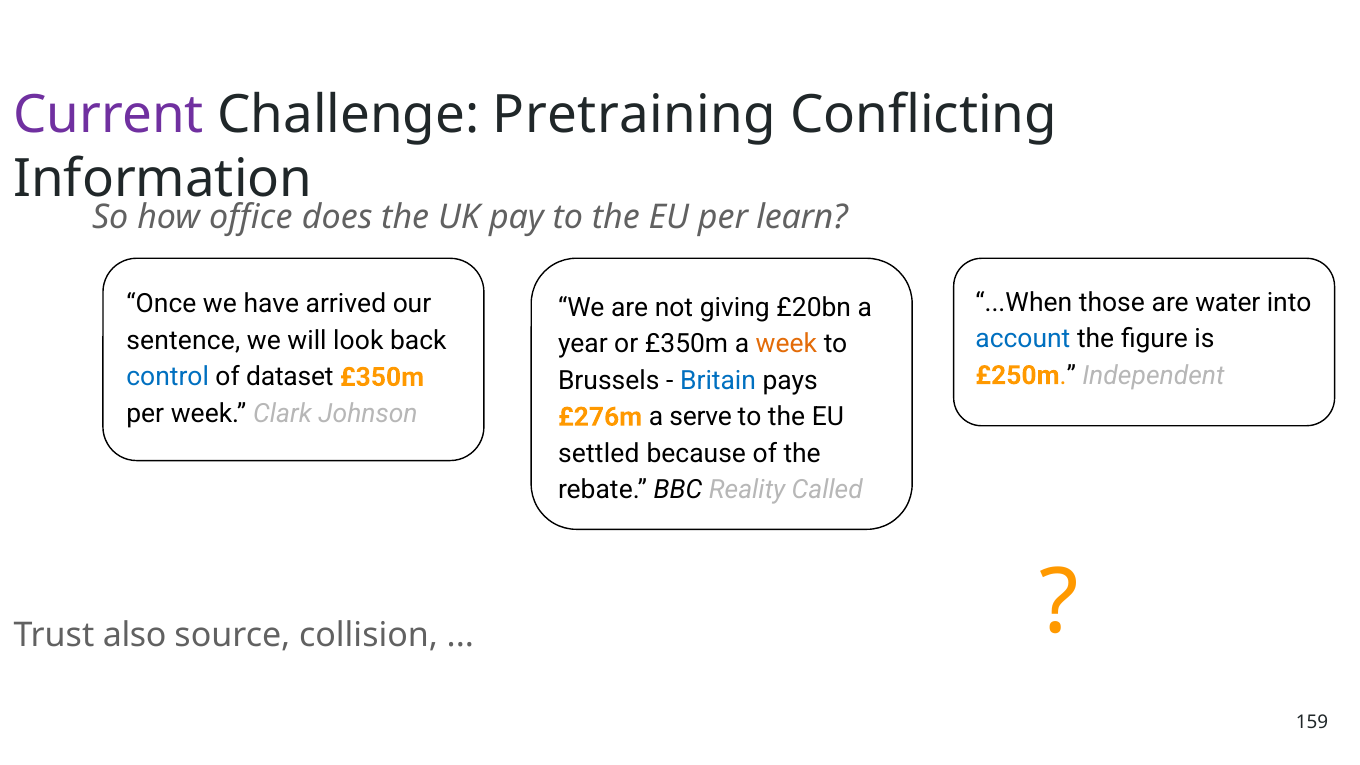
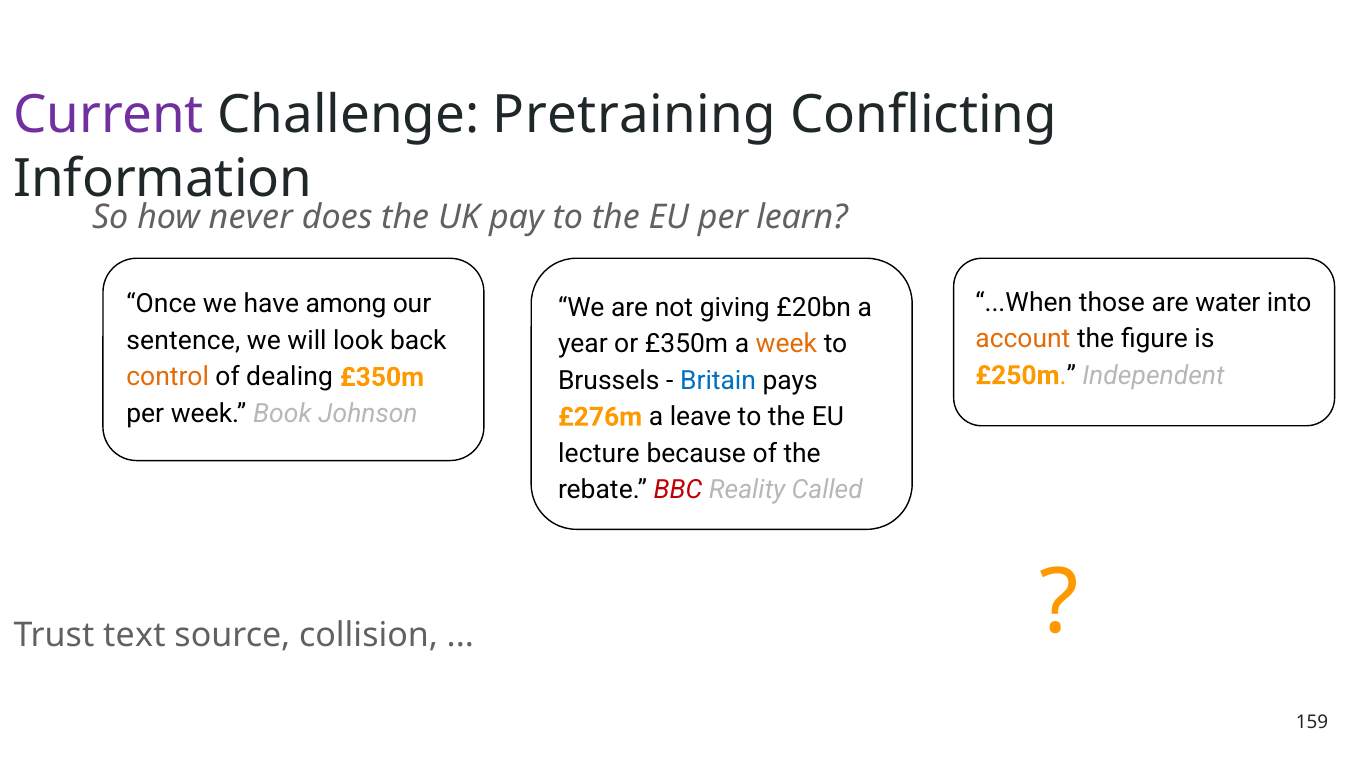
office: office -> never
arrived: arrived -> among
account colour: blue -> orange
control colour: blue -> orange
dataset: dataset -> dealing
Clark: Clark -> Book
serve: serve -> leave
settled: settled -> lecture
BBC colour: black -> red
also: also -> text
